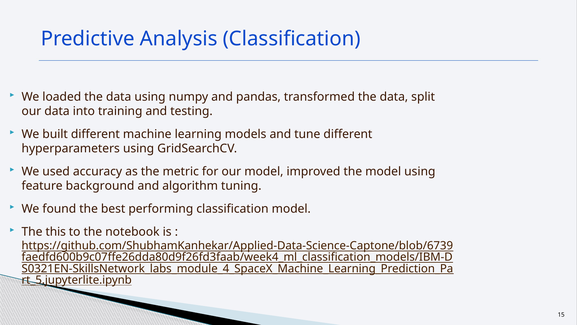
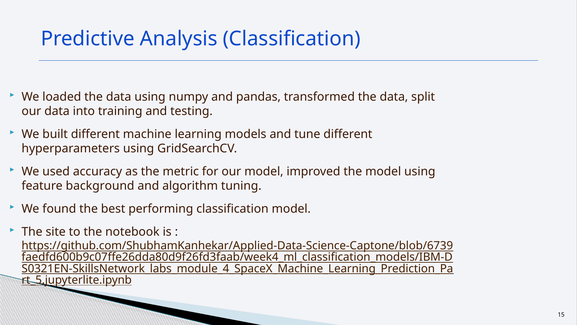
this: this -> site
